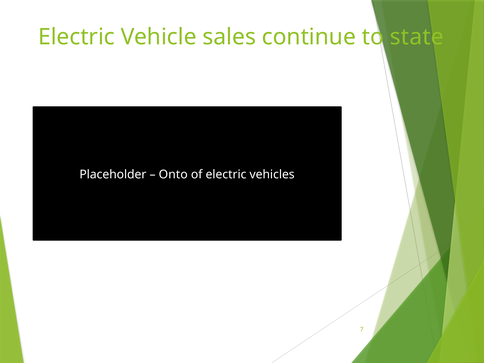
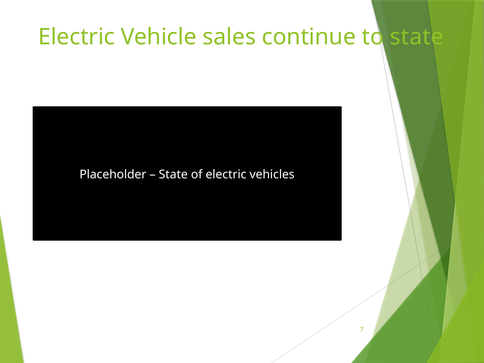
Onto at (173, 174): Onto -> State
